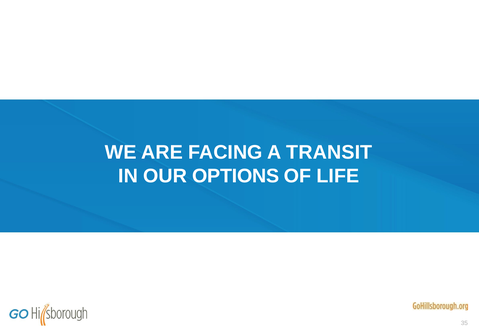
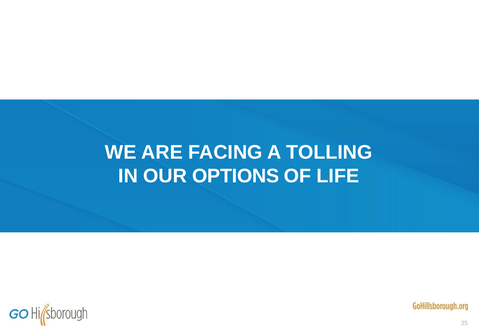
TRANSIT: TRANSIT -> TOLLING
